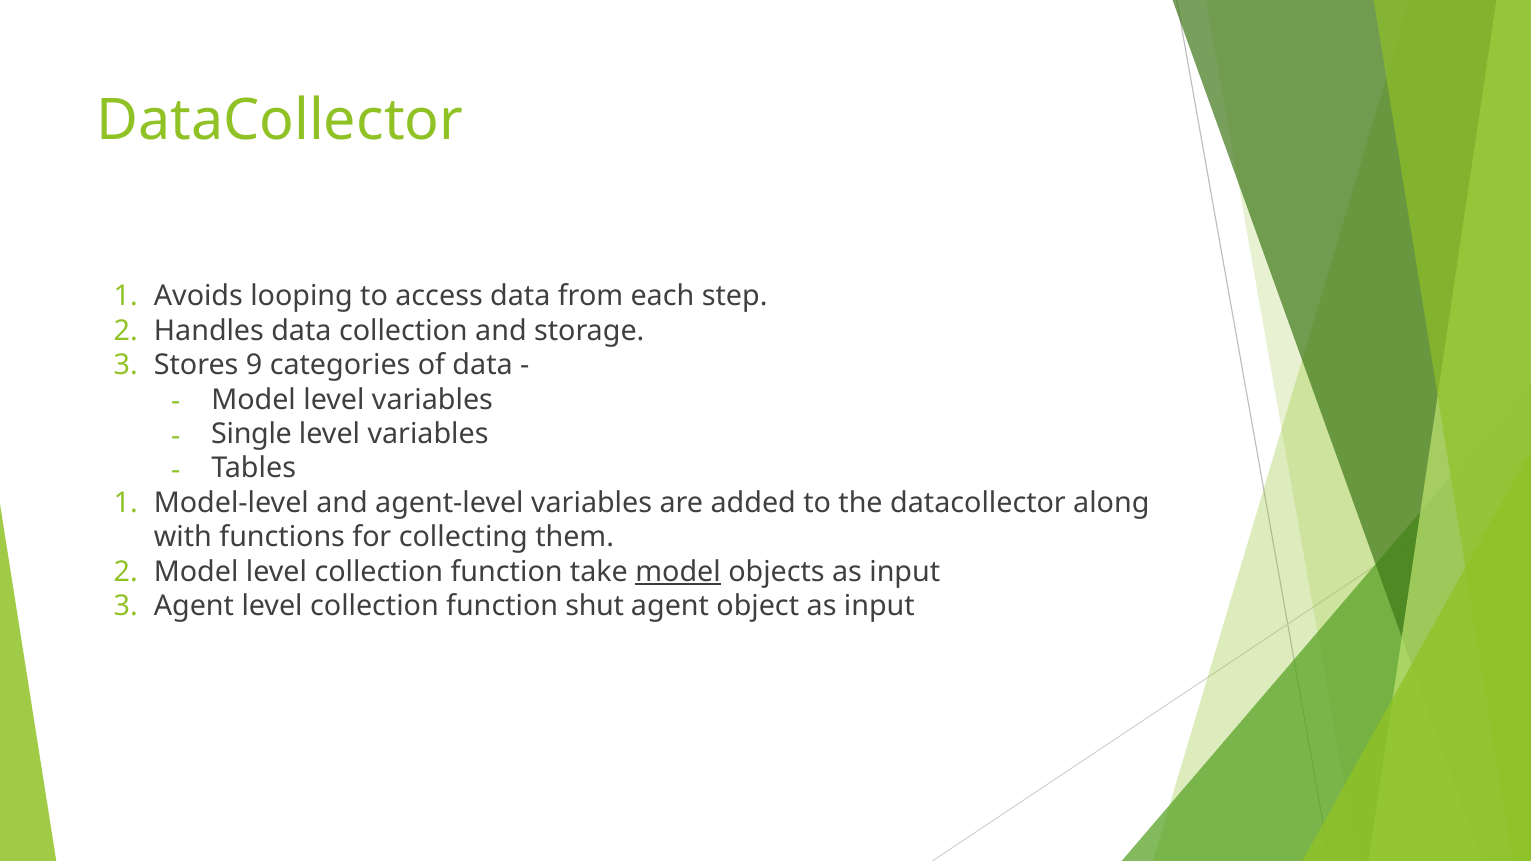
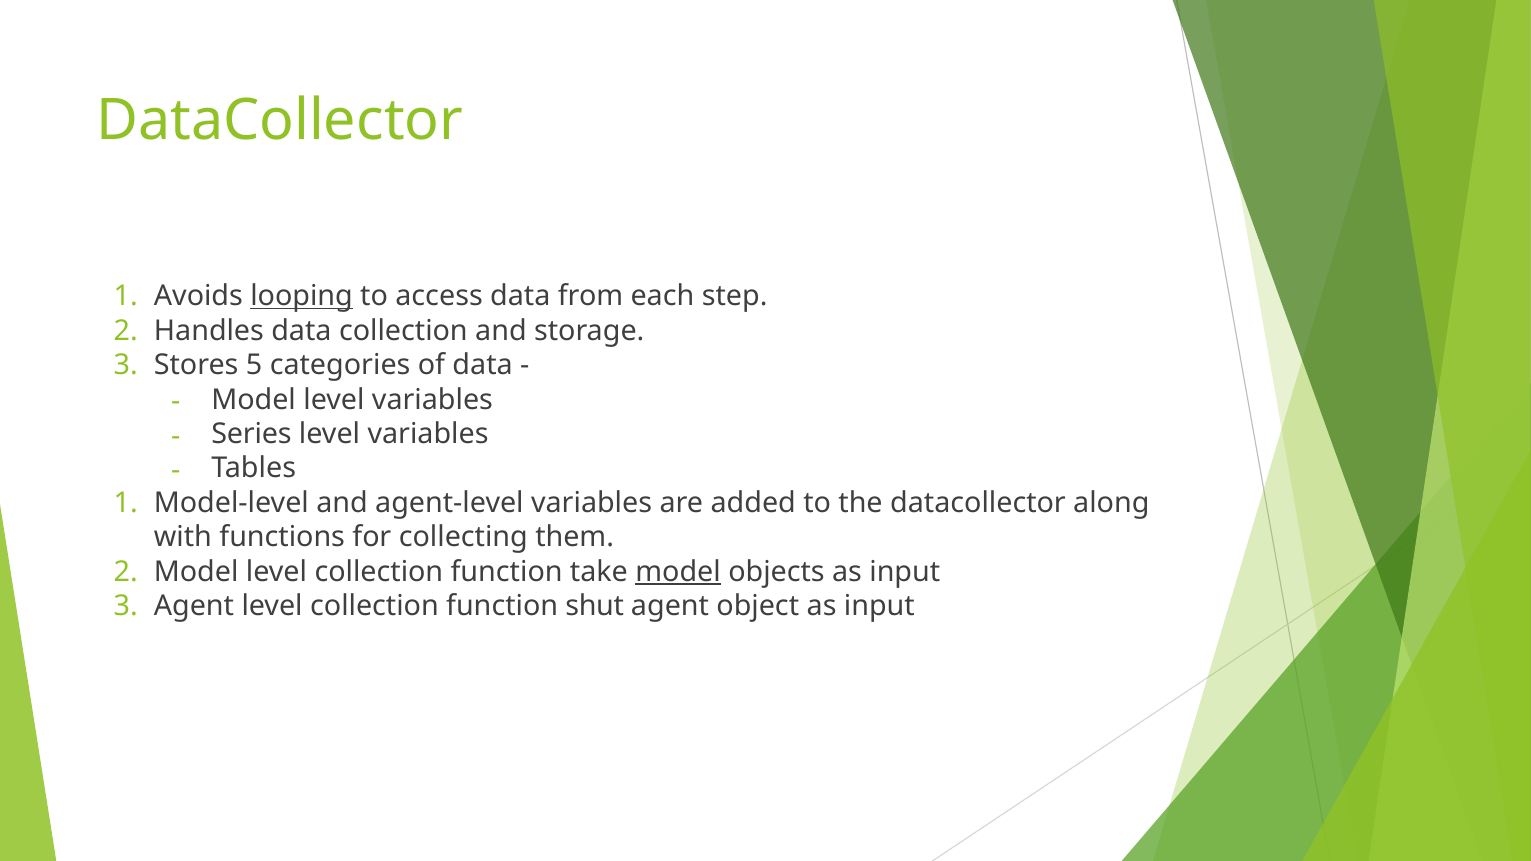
looping underline: none -> present
9: 9 -> 5
Single: Single -> Series
